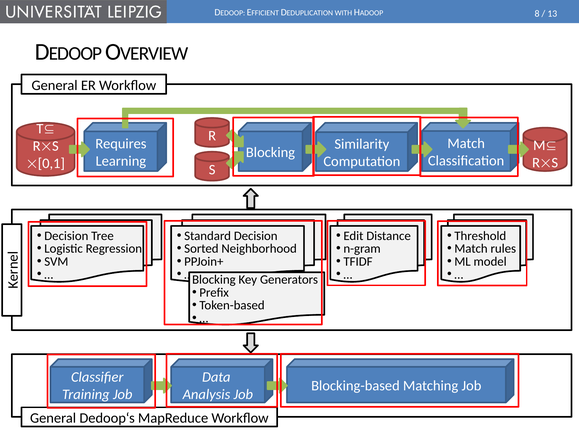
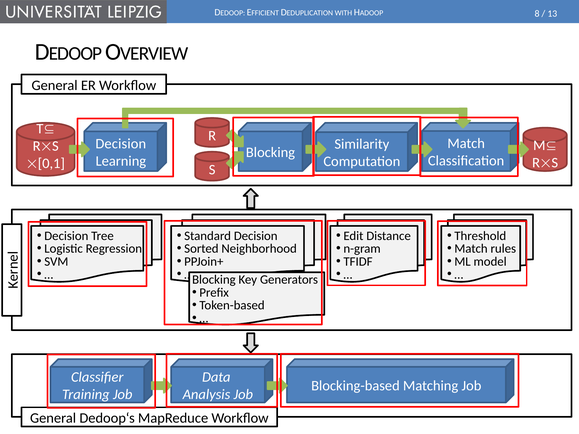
Requires at (121, 144): Requires -> Decision
